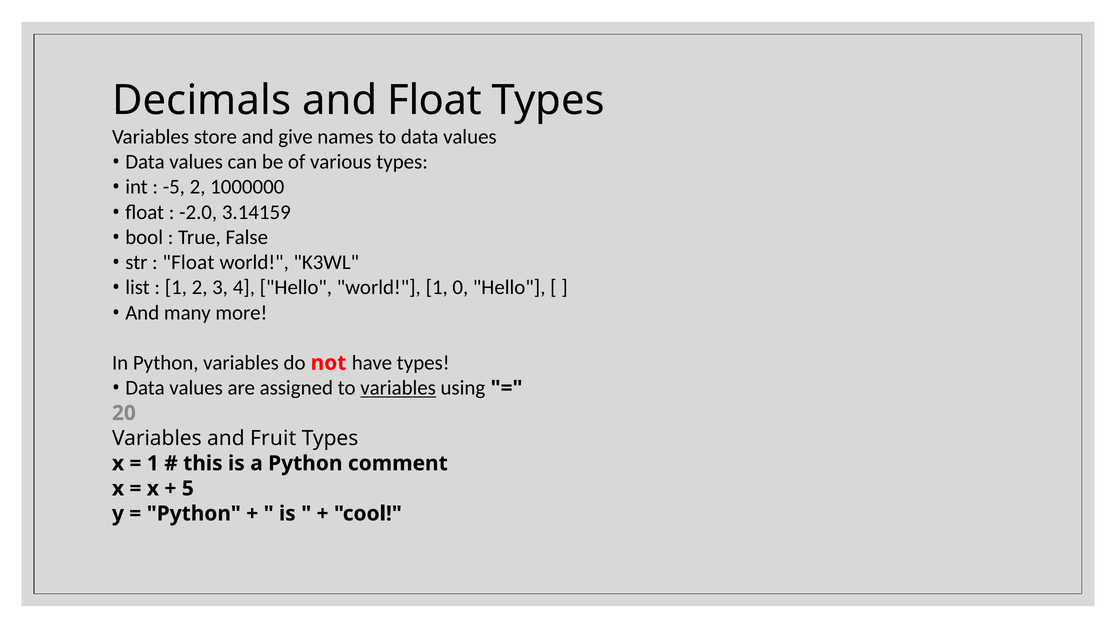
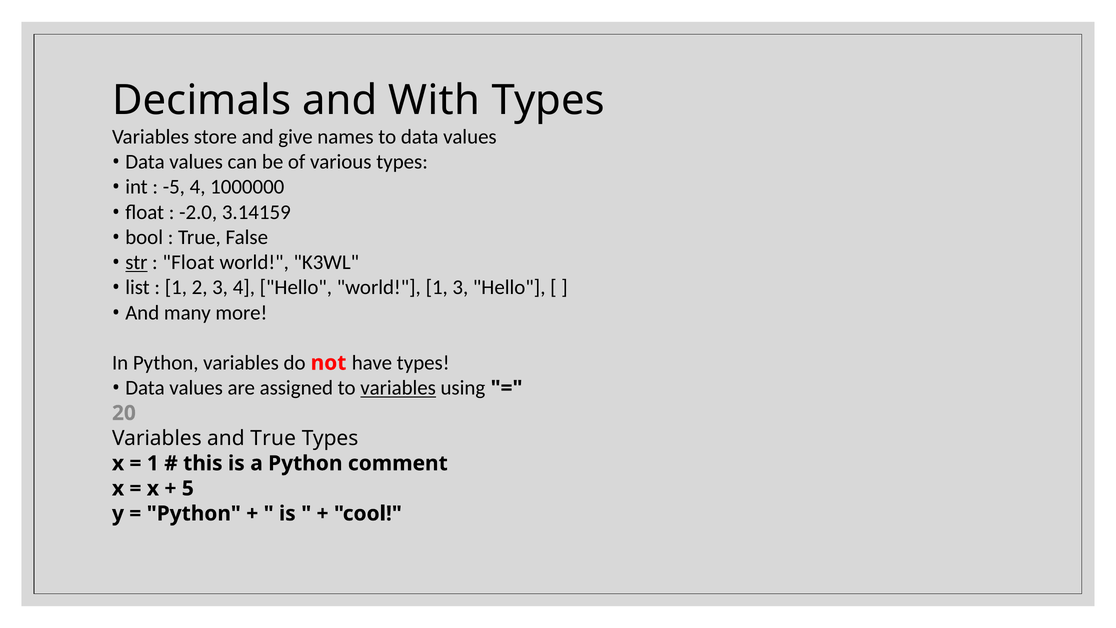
and Float: Float -> With
-5 2: 2 -> 4
str underline: none -> present
1 0: 0 -> 3
and Fruit: Fruit -> True
